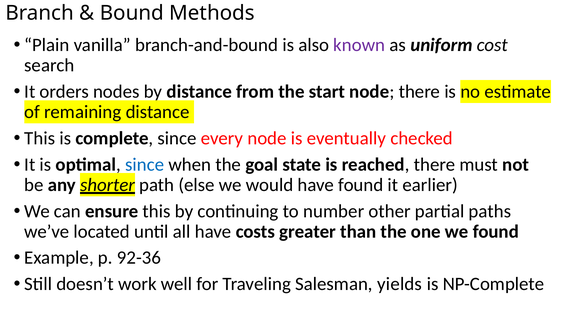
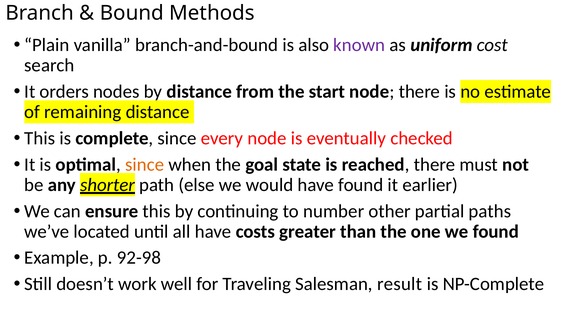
since at (145, 165) colour: blue -> orange
92-36: 92-36 -> 92-98
yields: yields -> result
